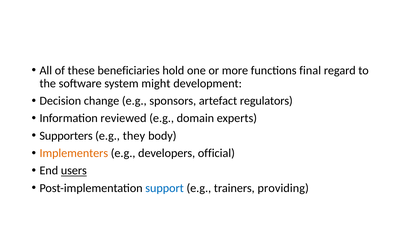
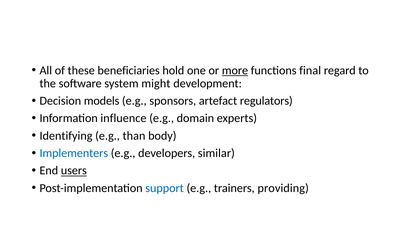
more underline: none -> present
change: change -> models
reviewed: reviewed -> influence
Supporters: Supporters -> Identifying
they: they -> than
Implementers colour: orange -> blue
official: official -> similar
